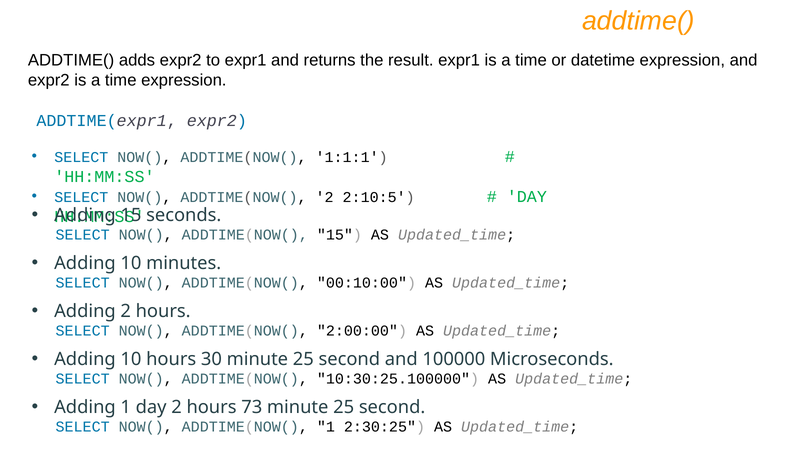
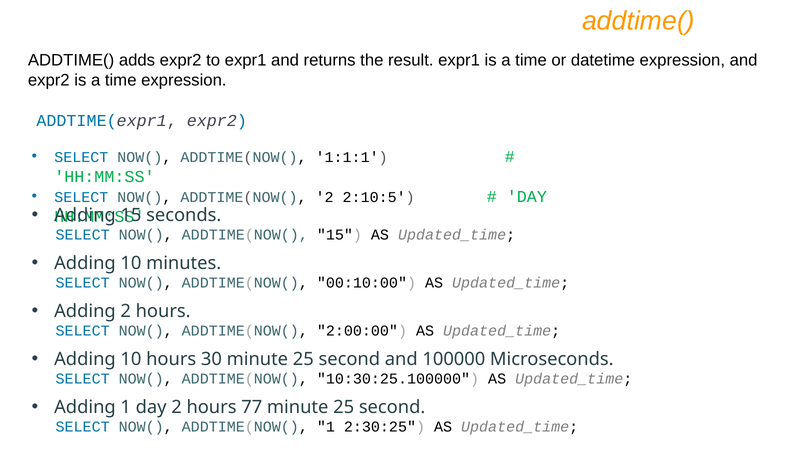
73: 73 -> 77
